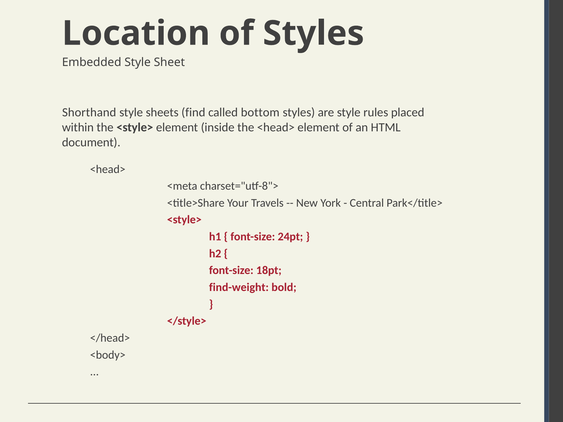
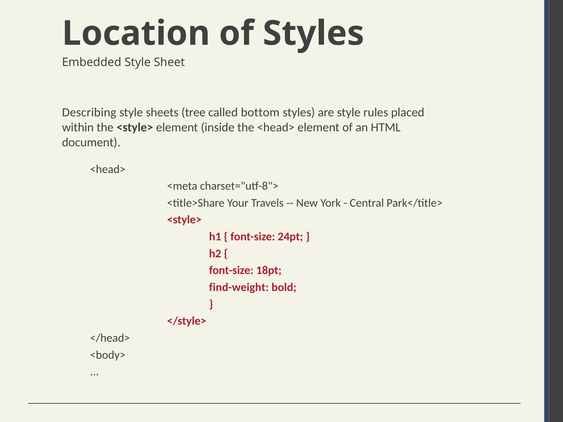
Shorthand: Shorthand -> Describing
find: find -> tree
